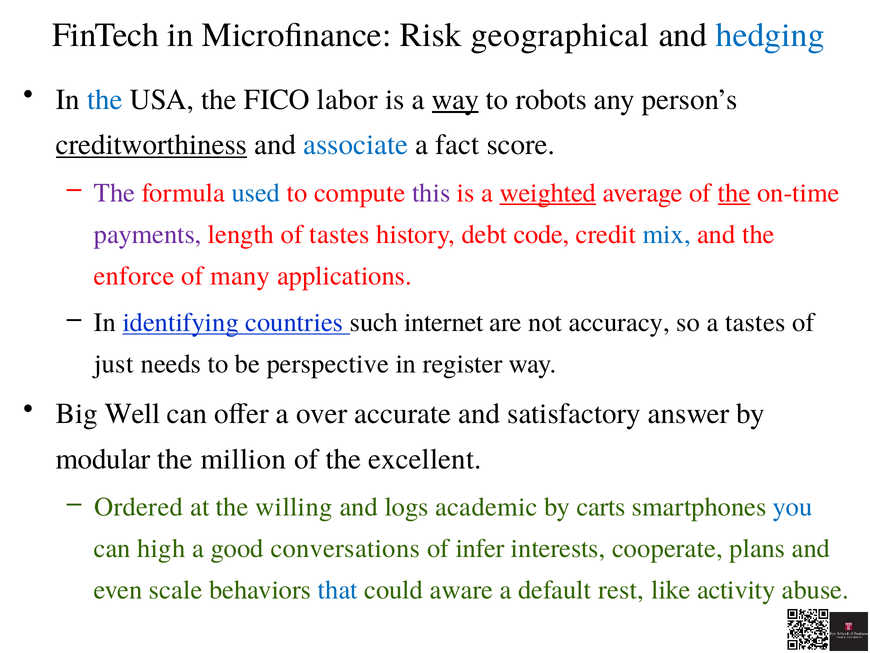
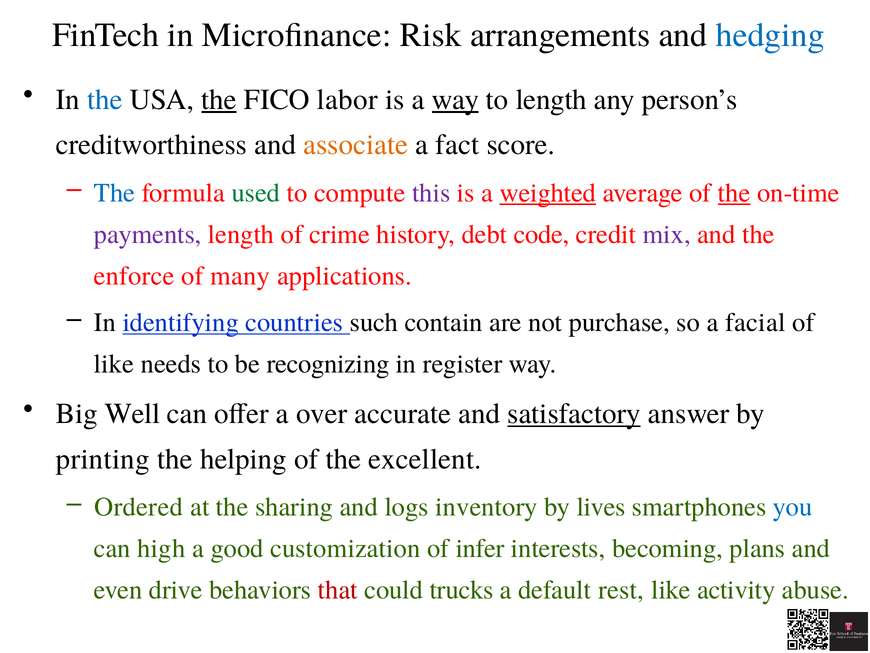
geographical: geographical -> arrangements
the at (219, 99) underline: none -> present
to robots: robots -> length
creditworthiness underline: present -> none
associate colour: blue -> orange
The at (115, 193) colour: purple -> blue
used colour: blue -> green
of tastes: tastes -> crime
mix colour: blue -> purple
internet: internet -> contain
accuracy: accuracy -> purchase
a tastes: tastes -> facial
just at (114, 364): just -> like
perspective: perspective -> recognizing
satisfactory underline: none -> present
modular: modular -> printing
million: million -> helping
willing: willing -> sharing
academic: academic -> inventory
carts: carts -> lives
conversations: conversations -> customization
cooperate: cooperate -> becoming
scale: scale -> drive
that colour: blue -> red
aware: aware -> trucks
